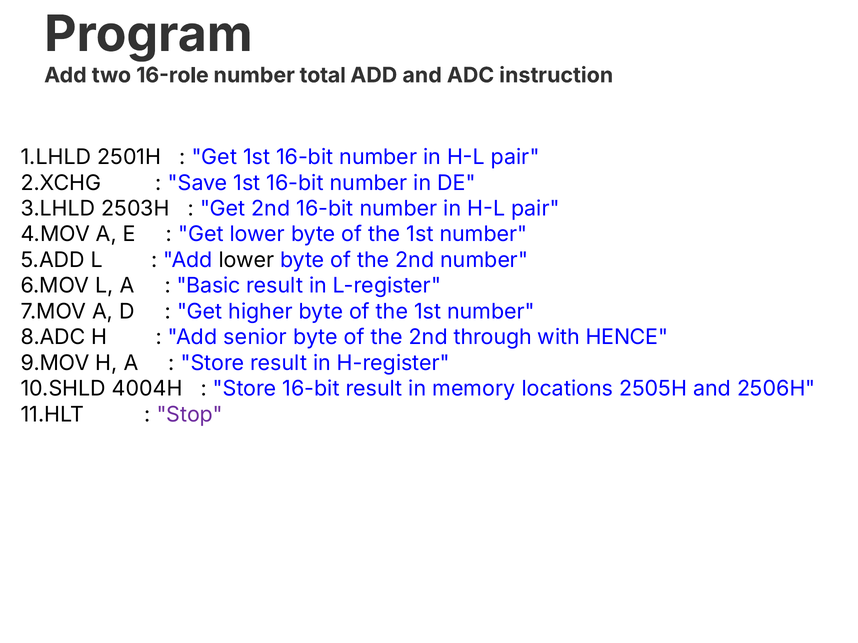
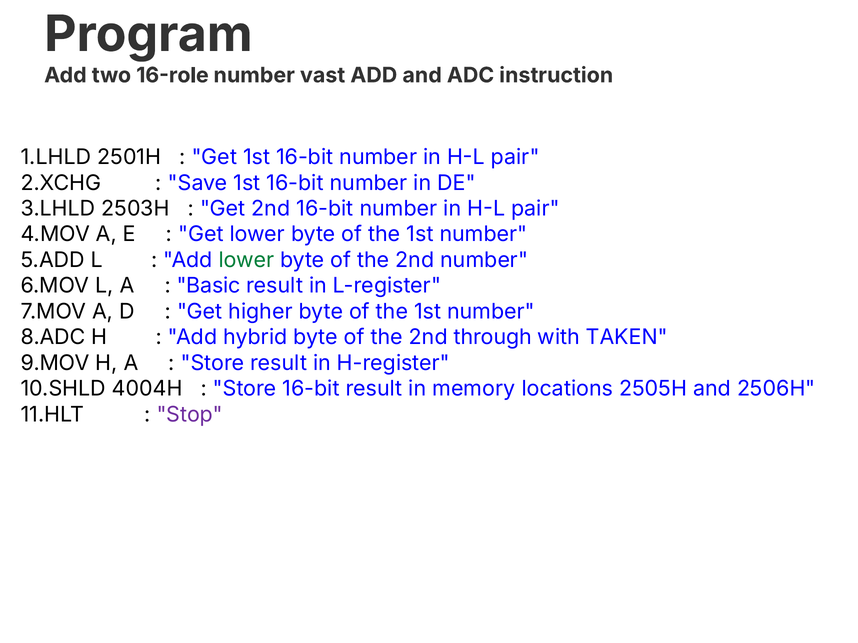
total: total -> vast
lower at (246, 260) colour: black -> green
senior: senior -> hybrid
HENCE: HENCE -> TAKEN
